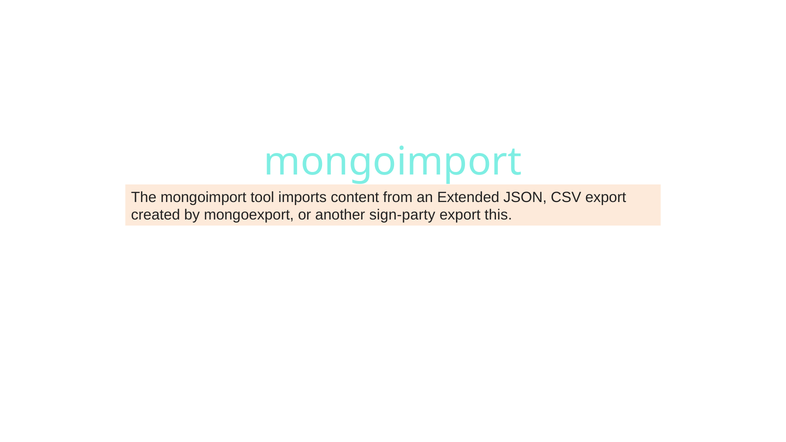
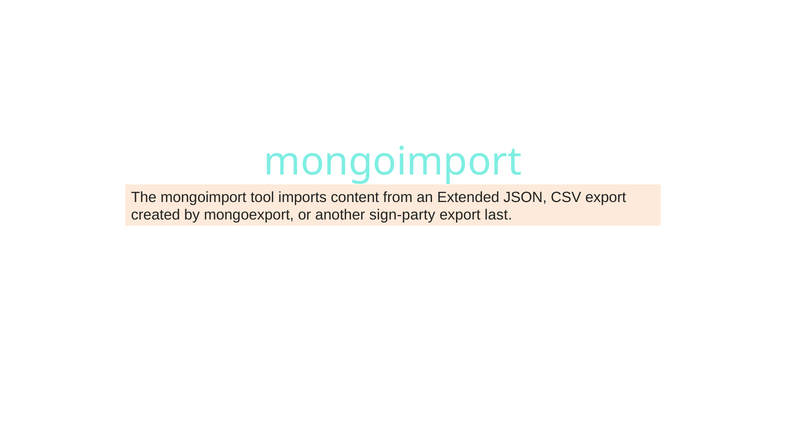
this: this -> last
